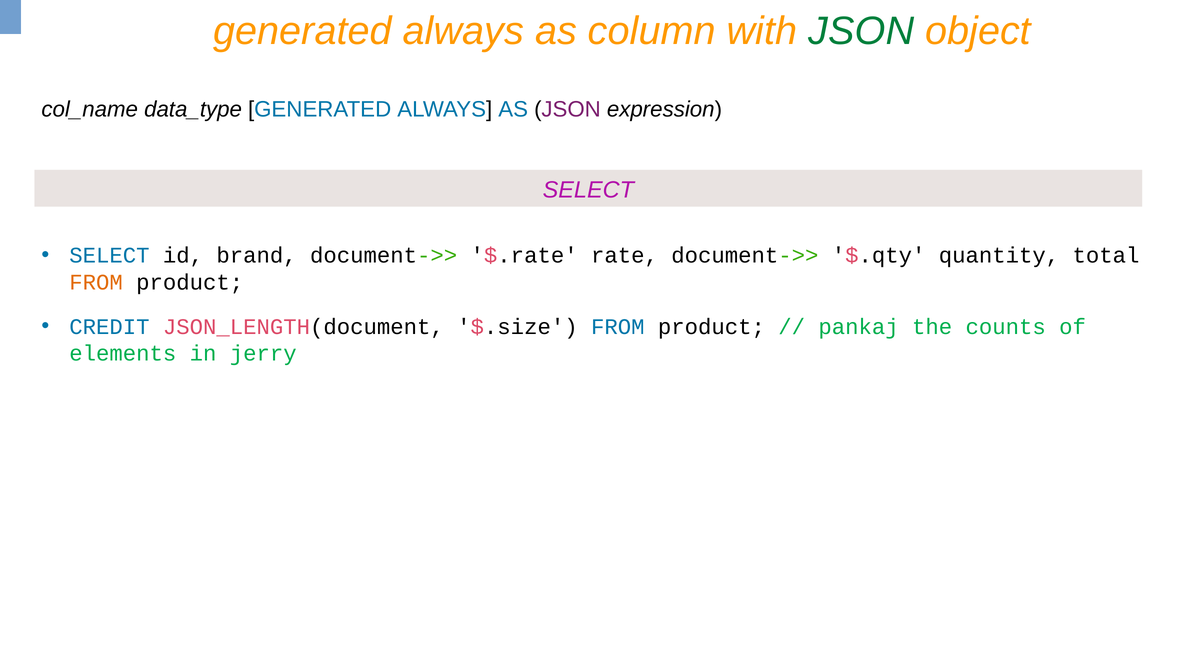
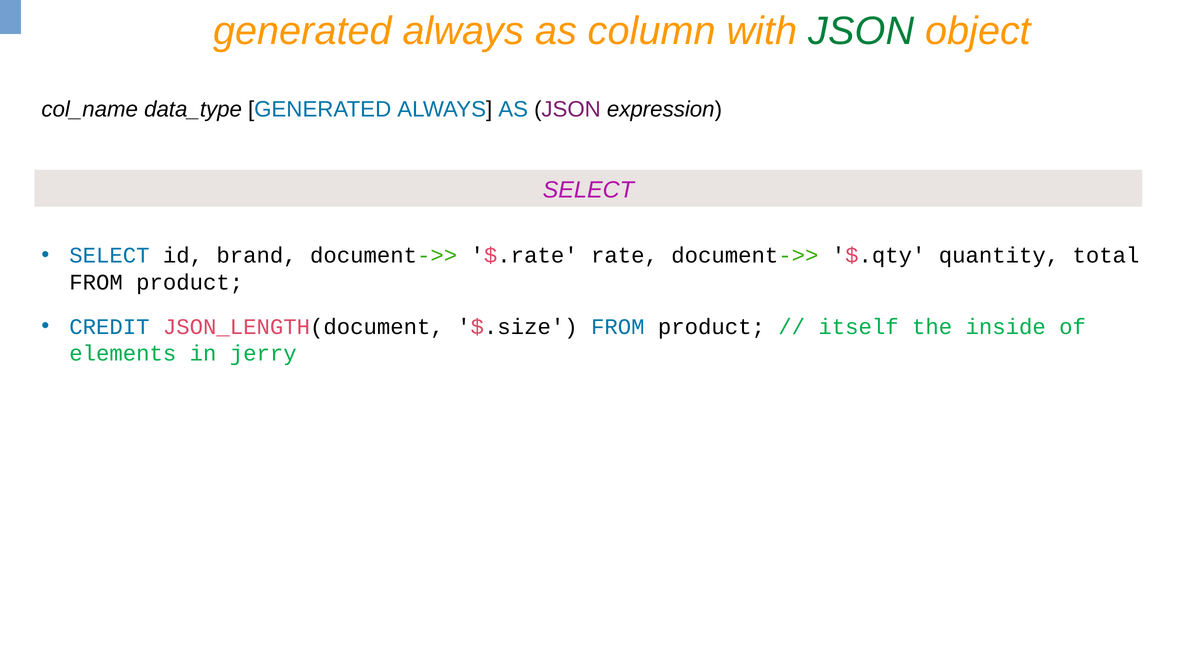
FROM at (96, 282) colour: orange -> black
pankaj: pankaj -> itself
counts: counts -> inside
